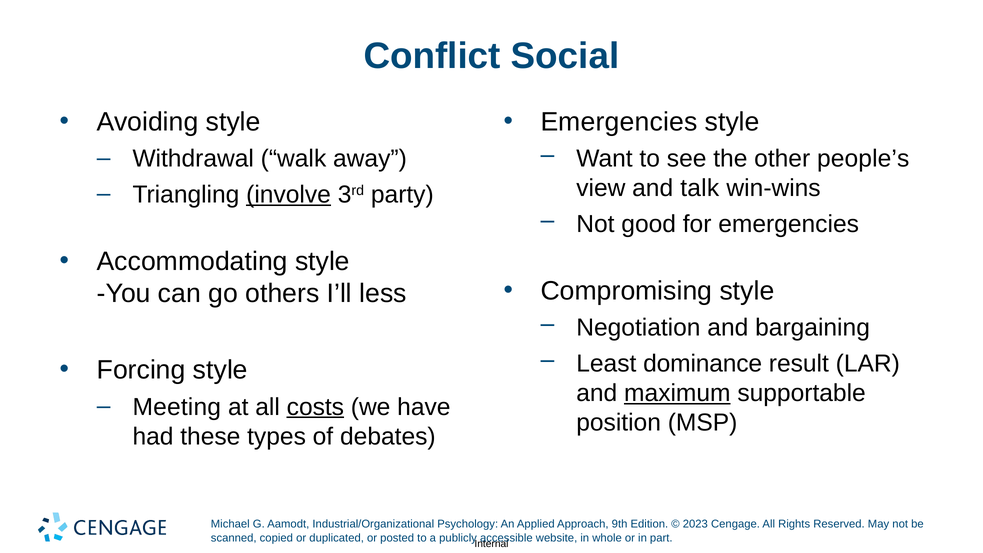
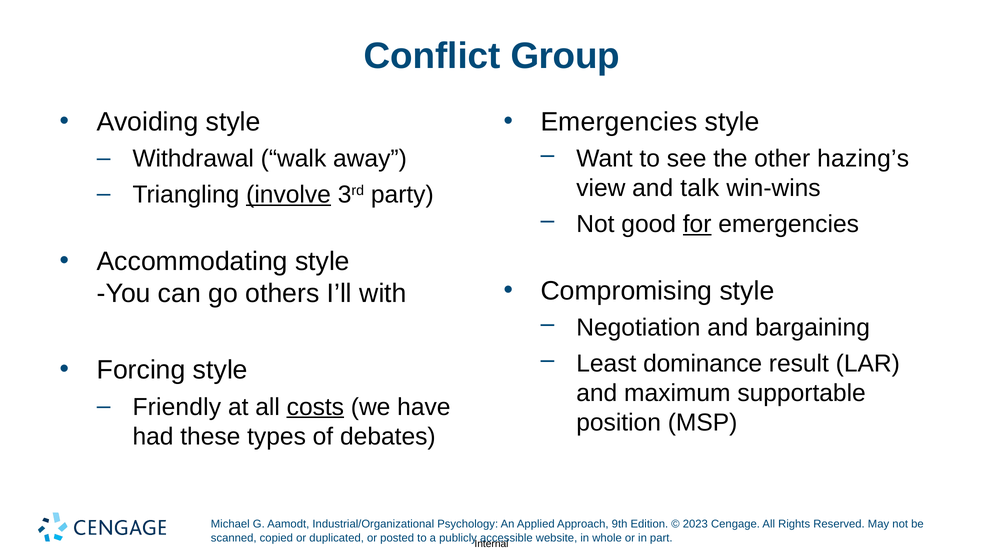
Social: Social -> Group
people’s: people’s -> hazing’s
for underline: none -> present
less: less -> with
maximum underline: present -> none
Meeting: Meeting -> Friendly
